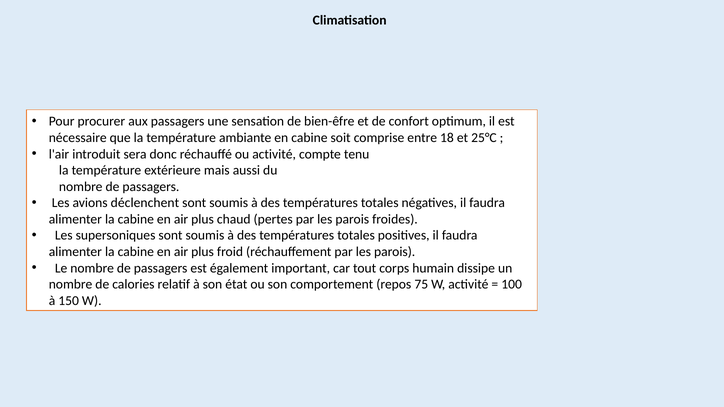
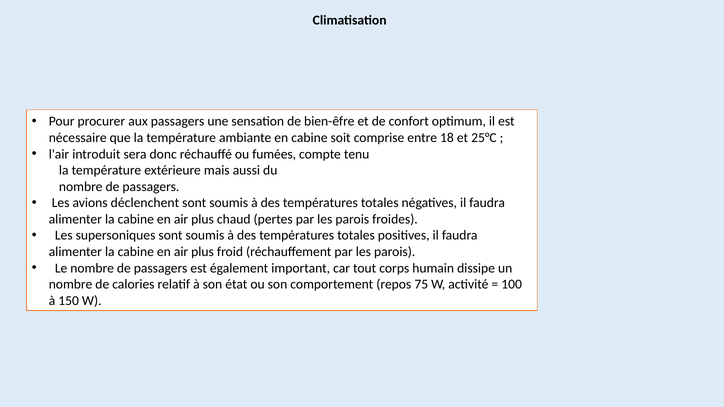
ou activité: activité -> fumées
